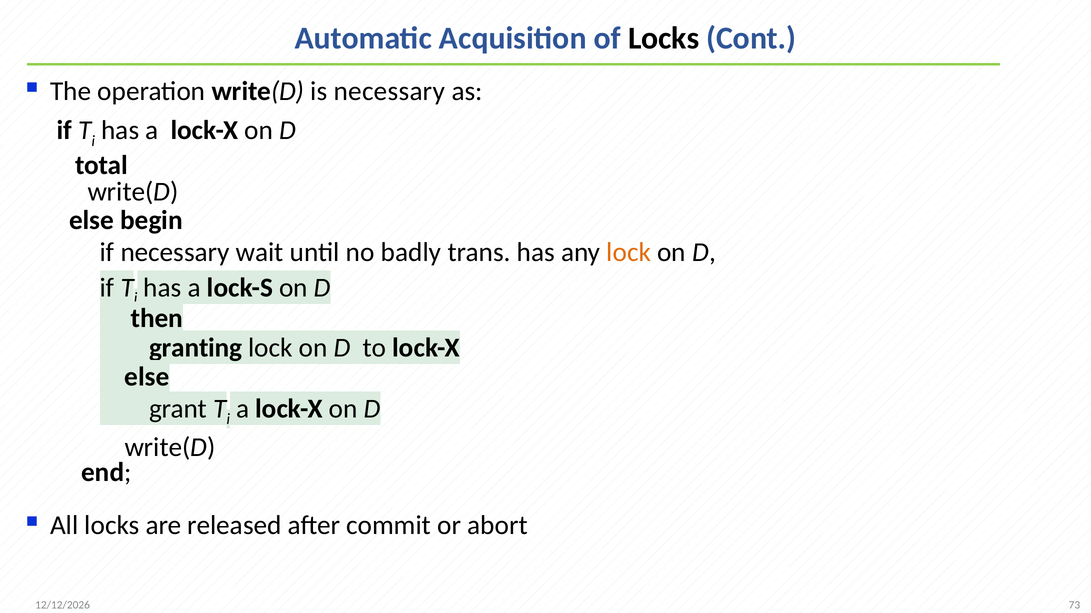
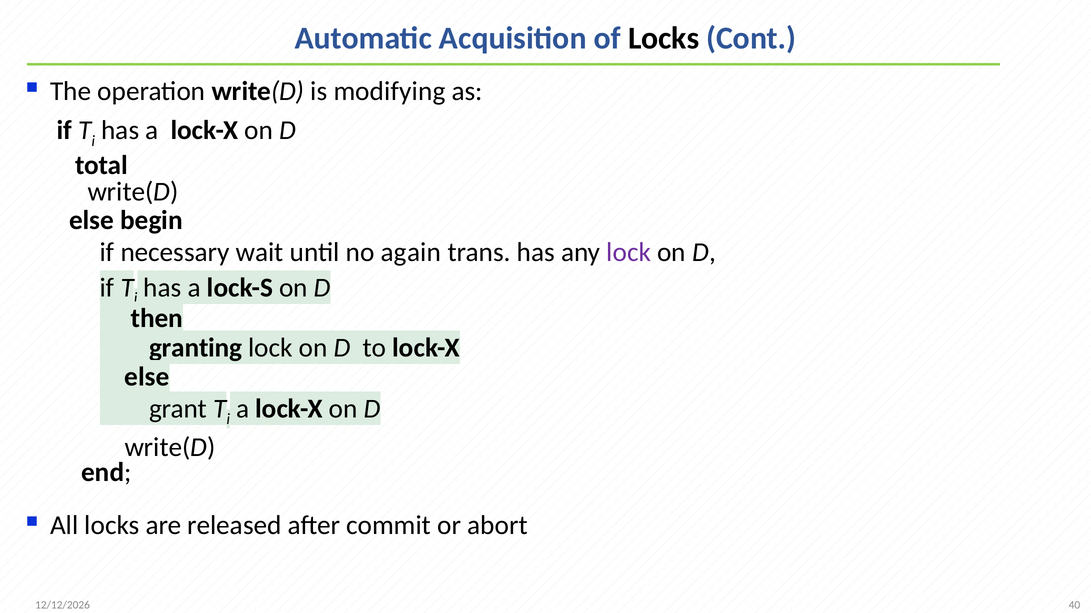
is necessary: necessary -> modifying
badly: badly -> again
lock at (629, 252) colour: orange -> purple
73: 73 -> 40
